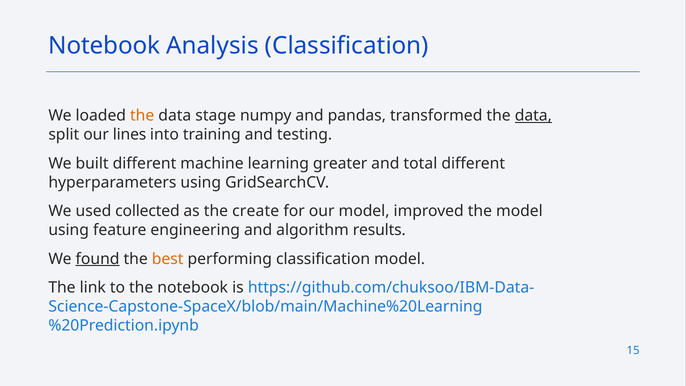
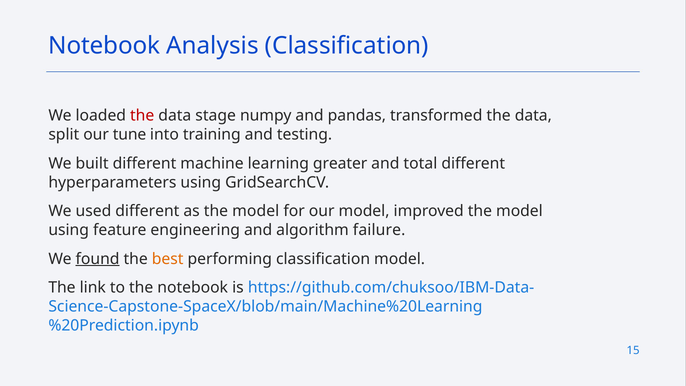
the at (142, 116) colour: orange -> red
data at (533, 116) underline: present -> none
lines: lines -> tune
used collected: collected -> different
as the create: create -> model
results: results -> failure
